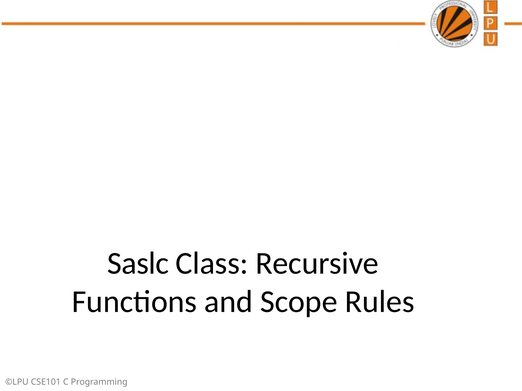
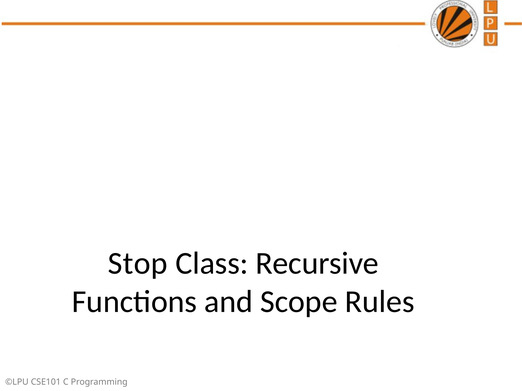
Saslc: Saslc -> Stop
